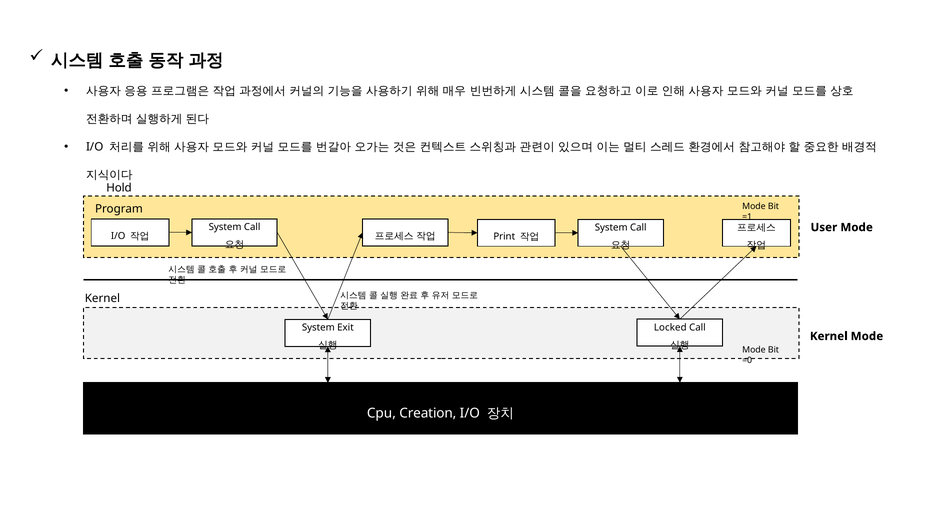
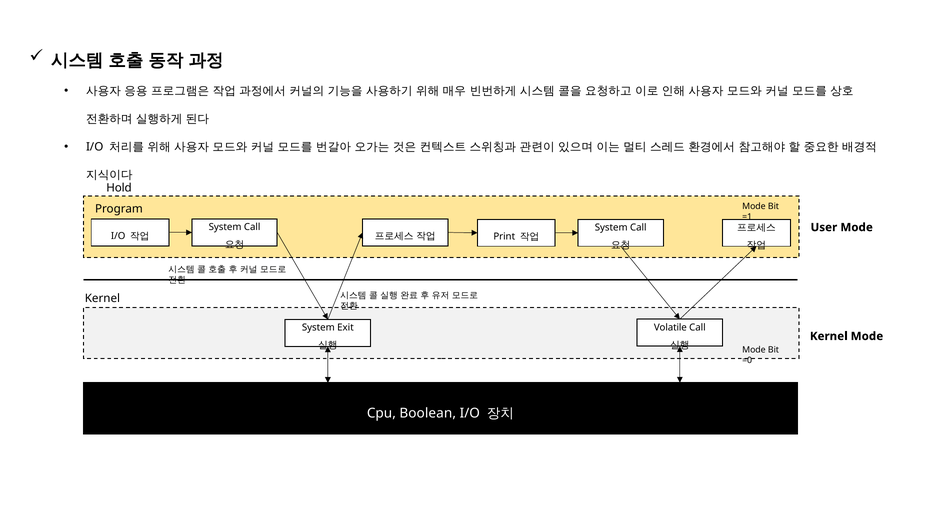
Locked: Locked -> Volatile
Creation: Creation -> Boolean
